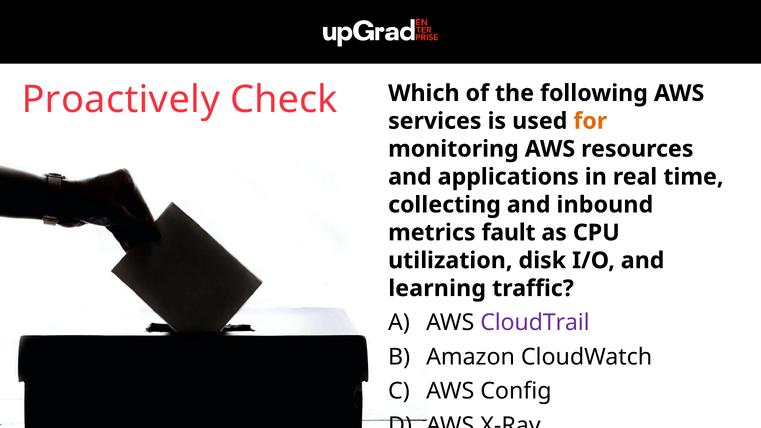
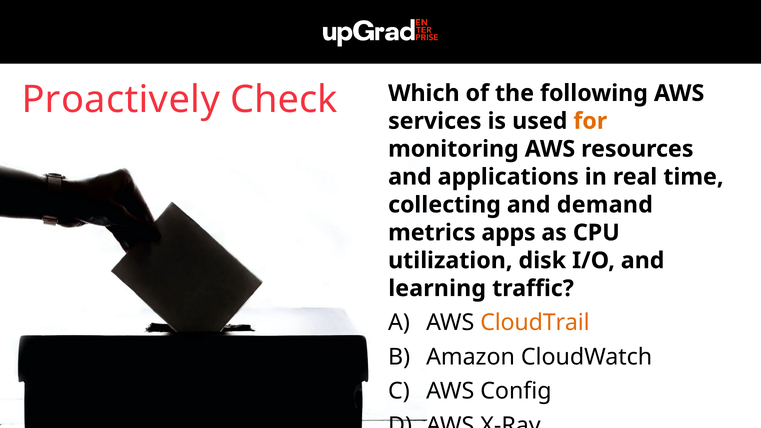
inbound: inbound -> demand
fault: fault -> apps
CloudTrail colour: purple -> orange
